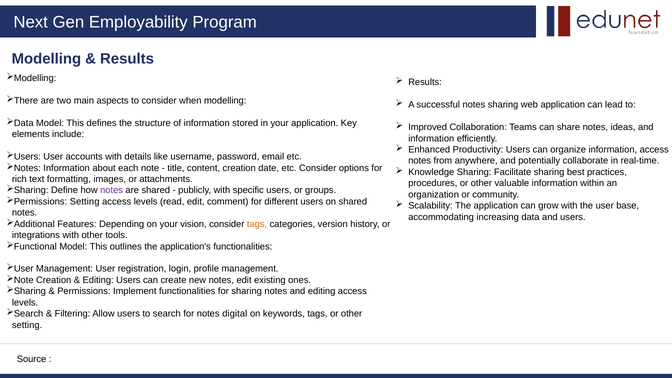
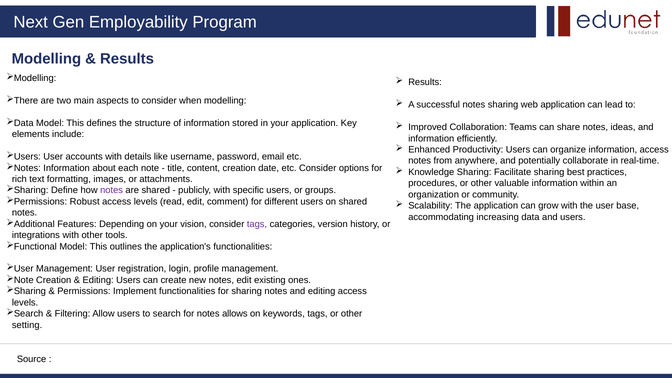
Setting at (85, 202): Setting -> Robust
tags at (257, 224) colour: orange -> purple
digital: digital -> allows
